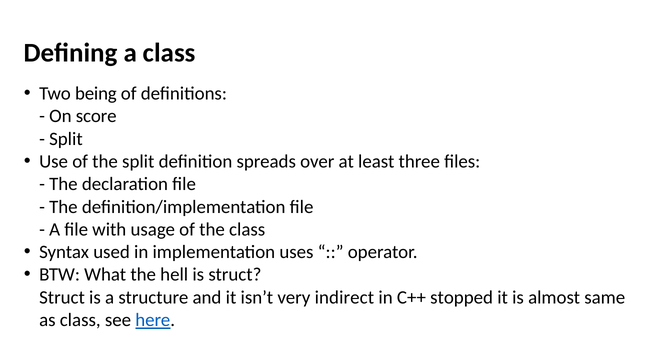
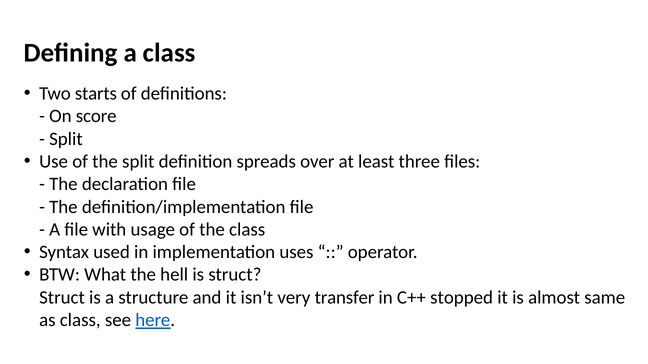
being: being -> starts
indirect: indirect -> transfer
